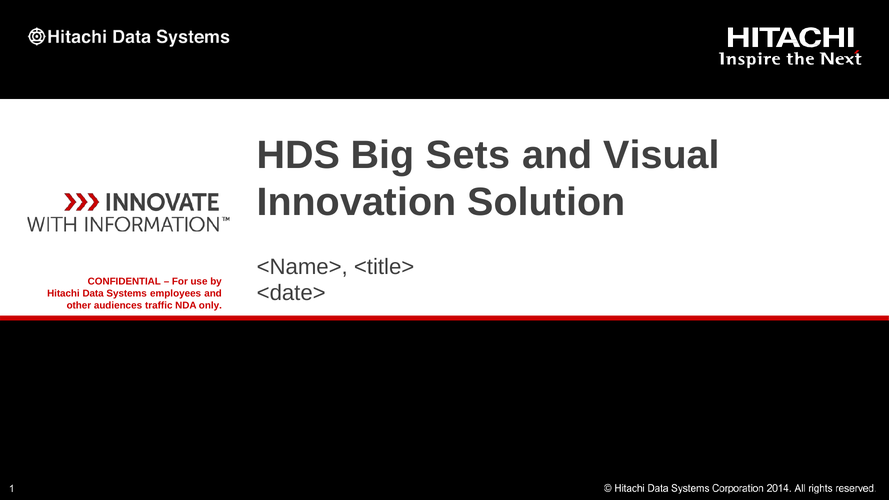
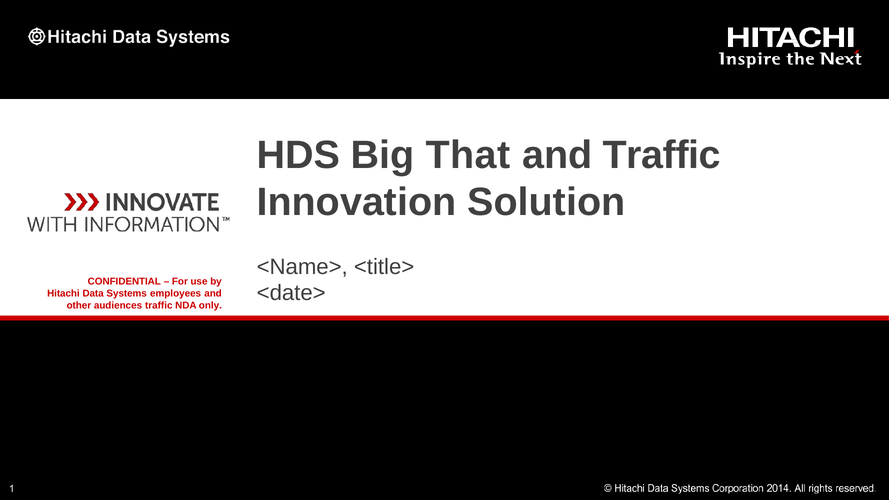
Sets: Sets -> That
and Visual: Visual -> Traffic
